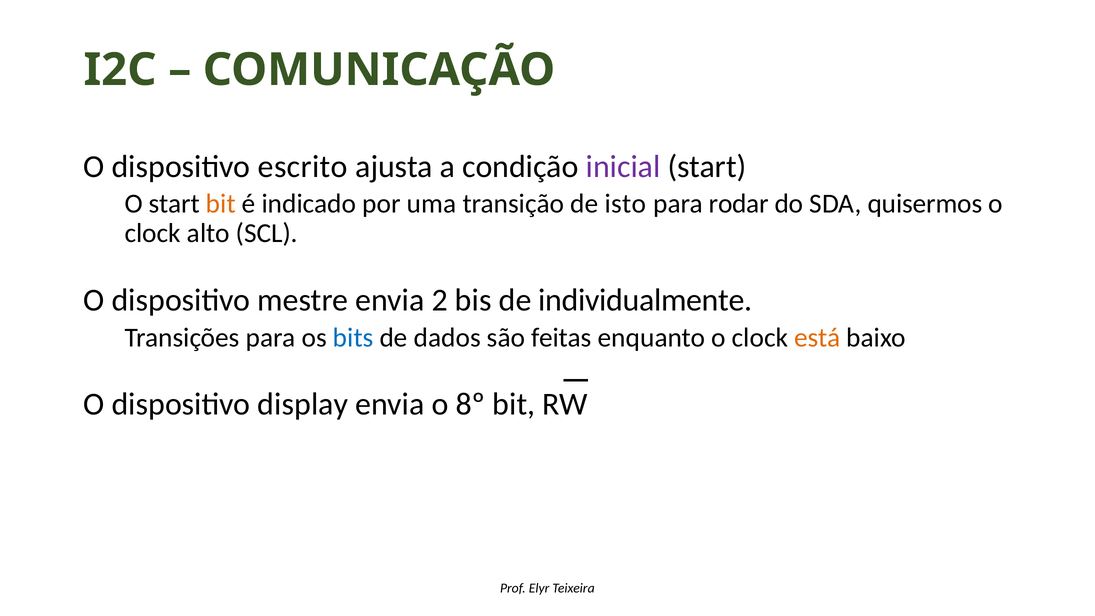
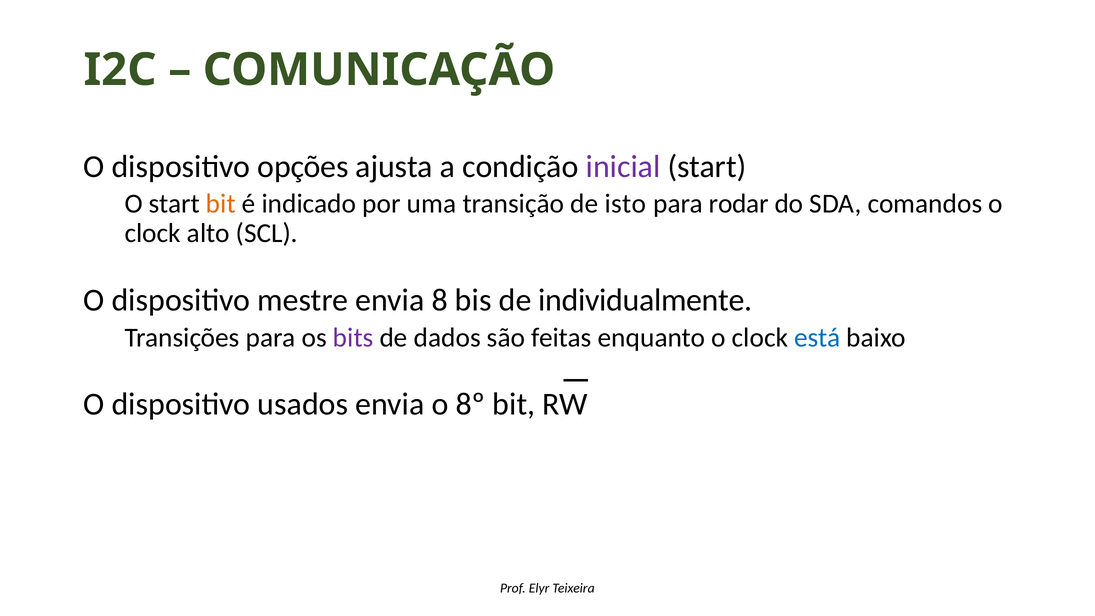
escrito: escrito -> opções
quisermos: quisermos -> comandos
2: 2 -> 8
bits colour: blue -> purple
está colour: orange -> blue
display: display -> usados
